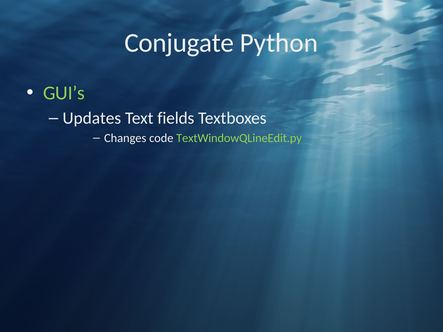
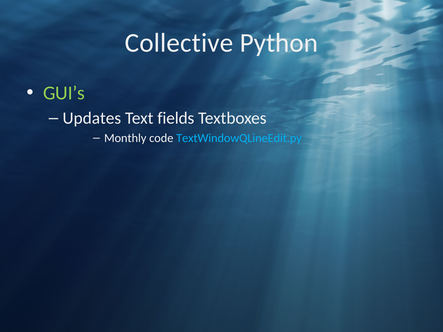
Conjugate: Conjugate -> Collective
Changes: Changes -> Monthly
TextWindowQLineEdit.py colour: light green -> light blue
